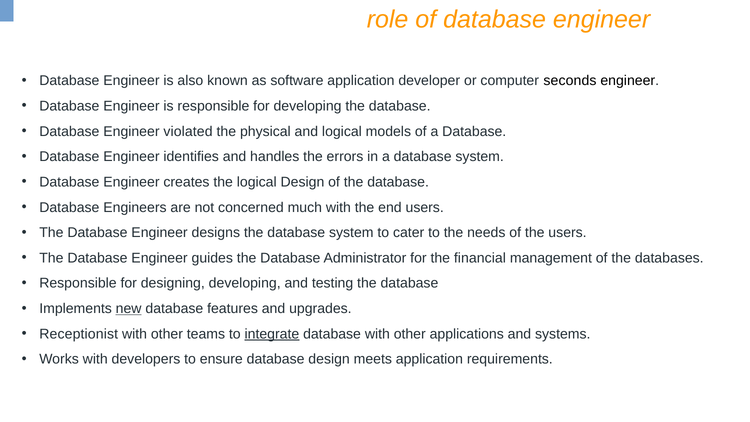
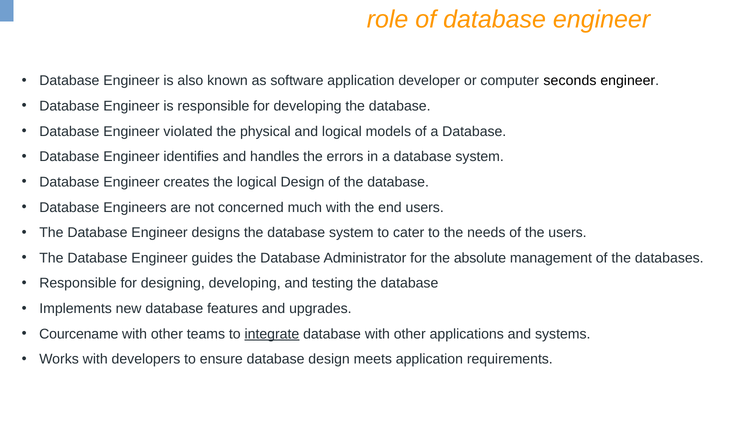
financial: financial -> absolute
new underline: present -> none
Receptionist: Receptionist -> Courcename
